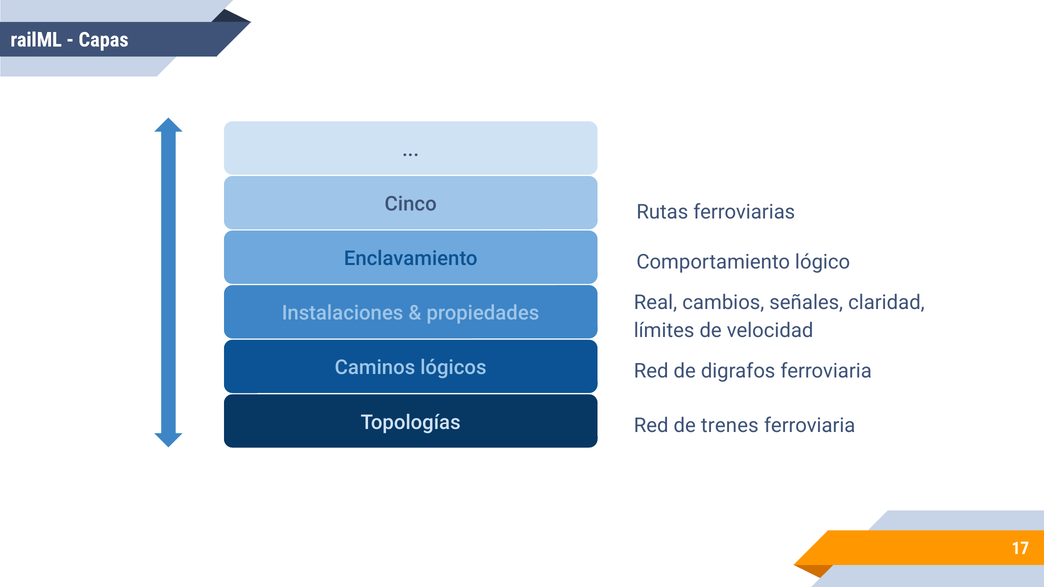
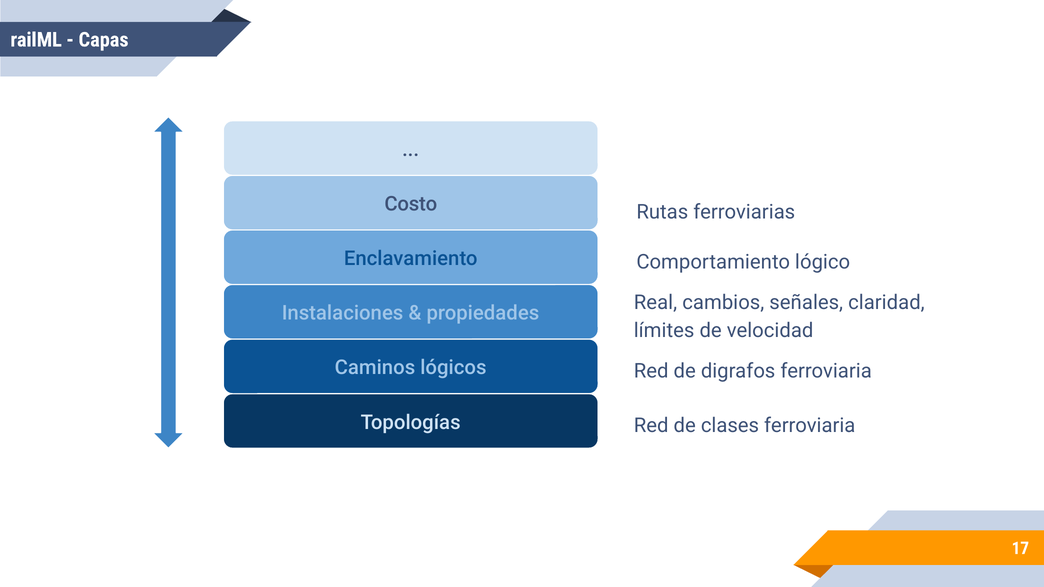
Cinco: Cinco -> Costo
trenes: trenes -> clases
